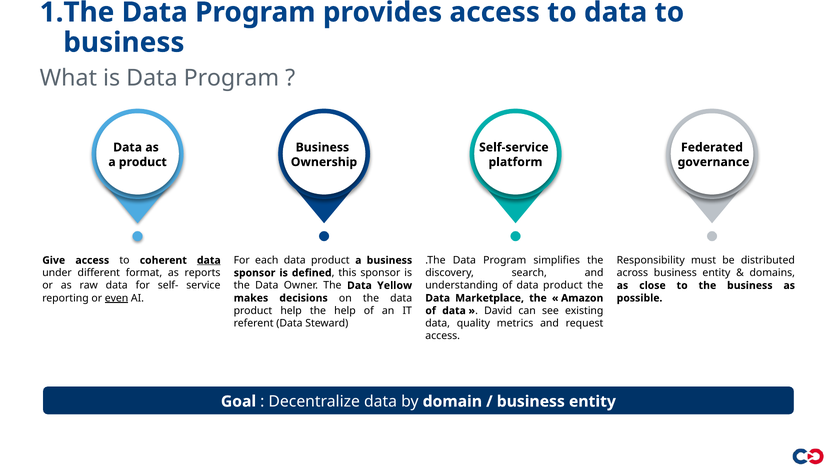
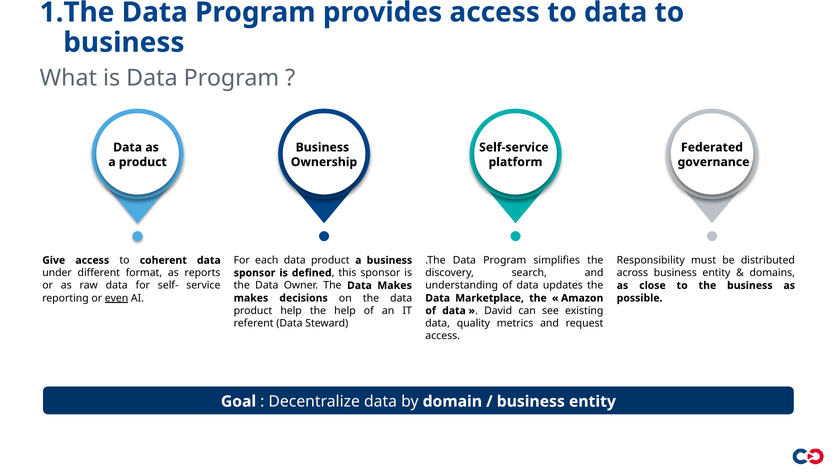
data at (209, 260) underline: present -> none
Data Yellow: Yellow -> Makes
of data product: product -> updates
